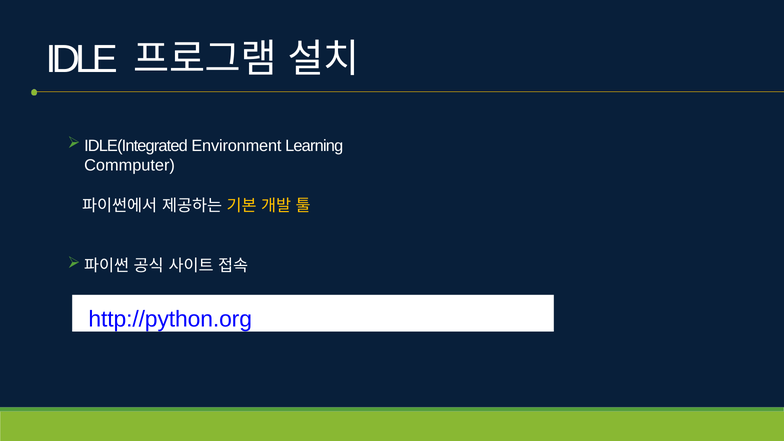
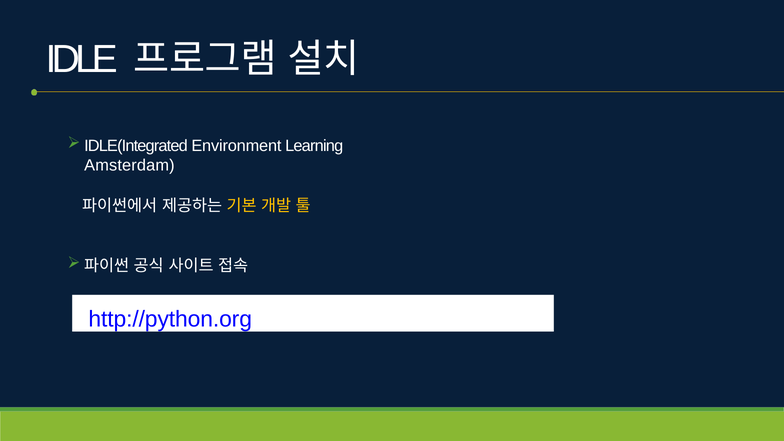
Commputer: Commputer -> Amsterdam
